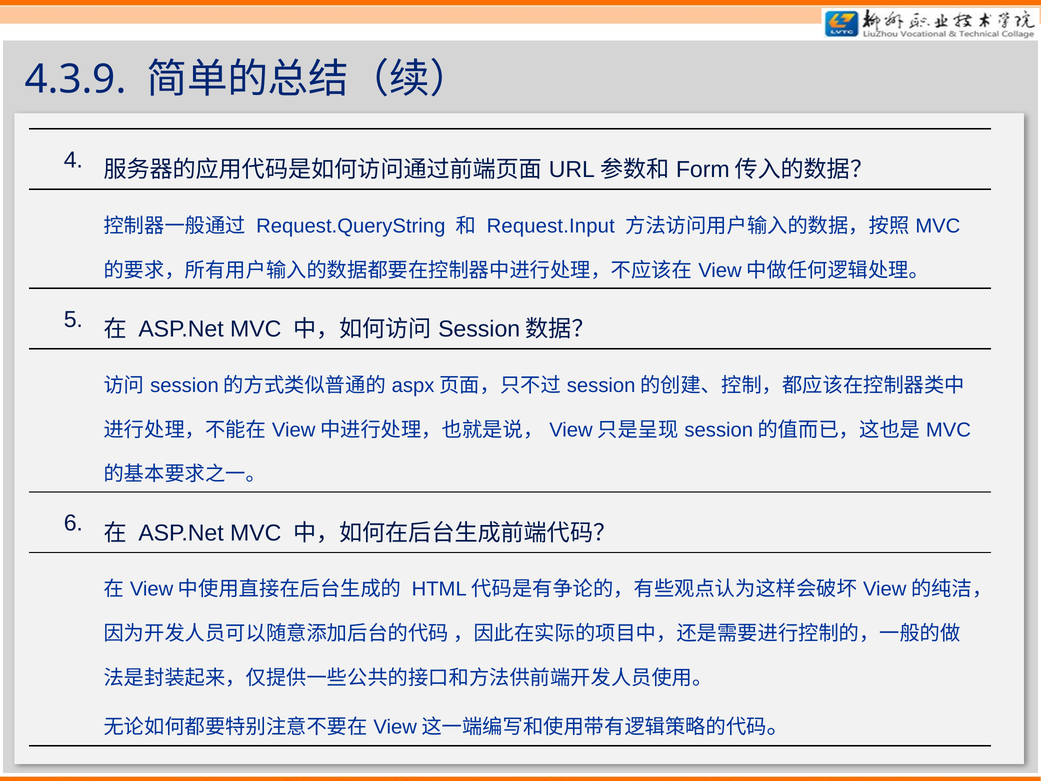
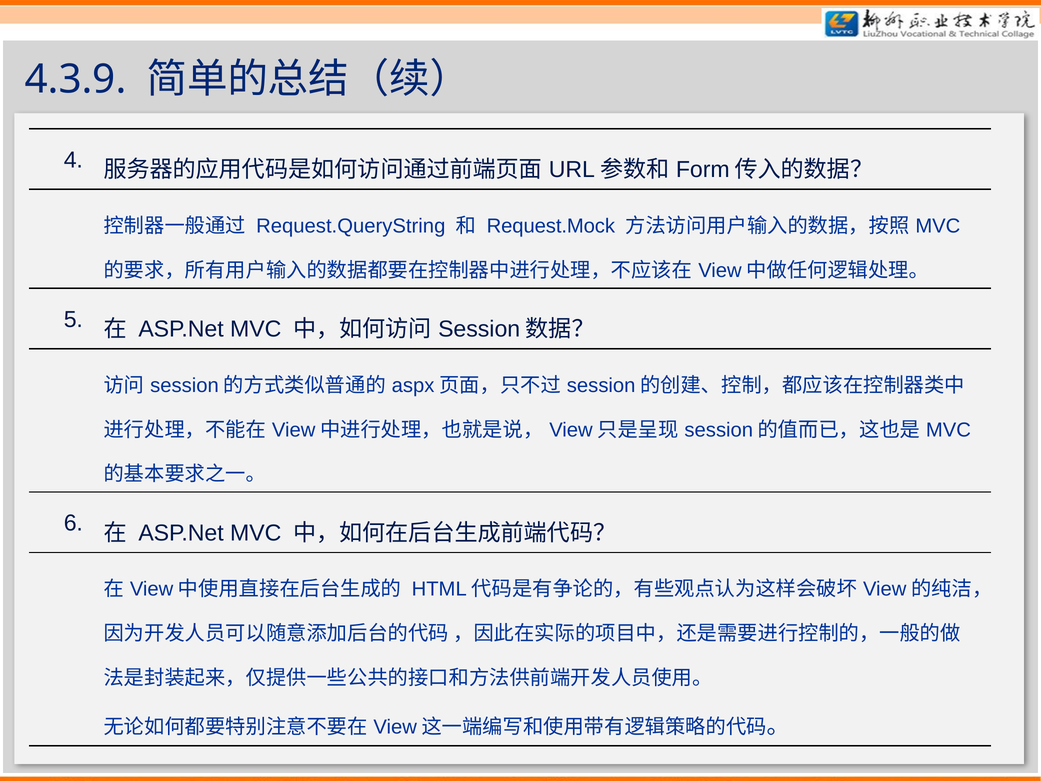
Request.Input: Request.Input -> Request.Mock
